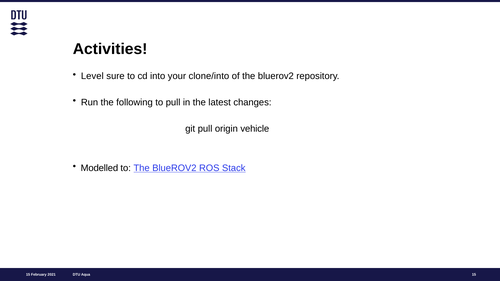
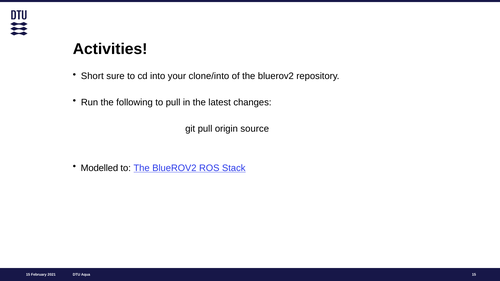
Level: Level -> Short
vehicle: vehicle -> source
